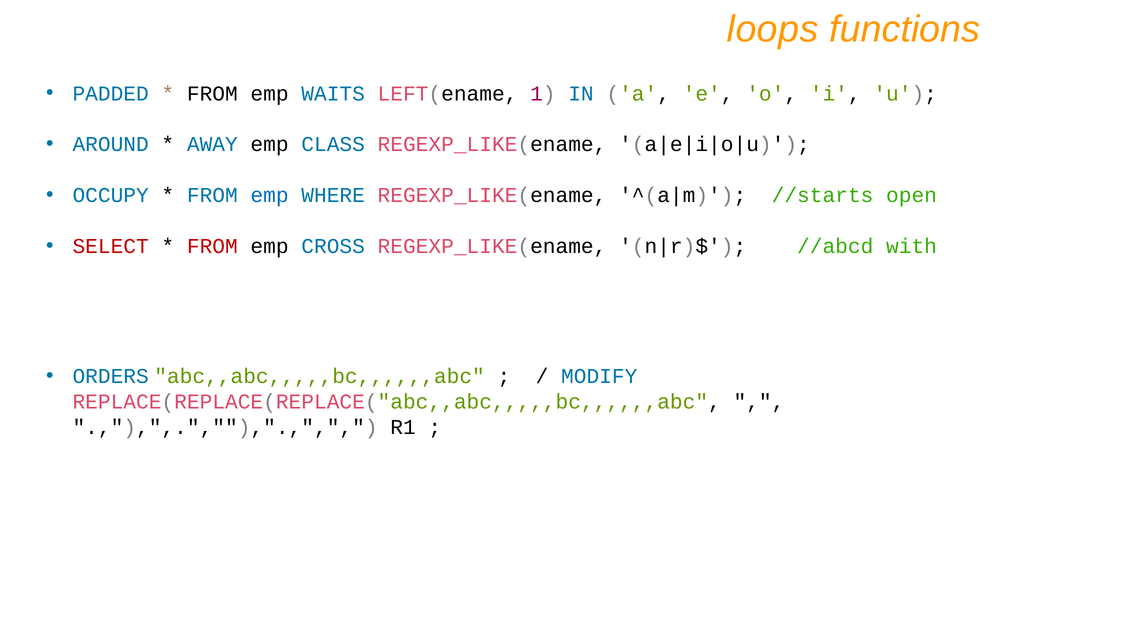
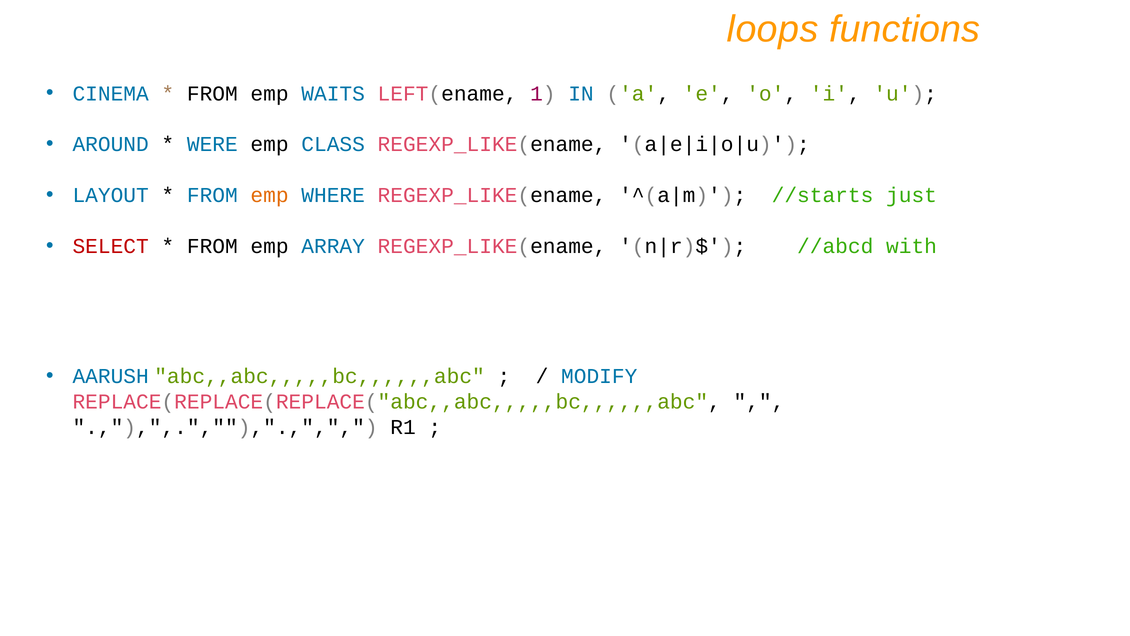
PADDED: PADDED -> CINEMA
AWAY: AWAY -> WERE
OCCUPY: OCCUPY -> LAYOUT
emp at (270, 195) colour: blue -> orange
open: open -> just
FROM at (212, 246) colour: red -> black
CROSS: CROSS -> ARRAY
ORDERS: ORDERS -> AARUSH
